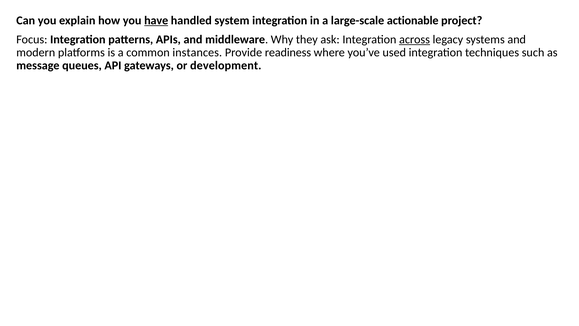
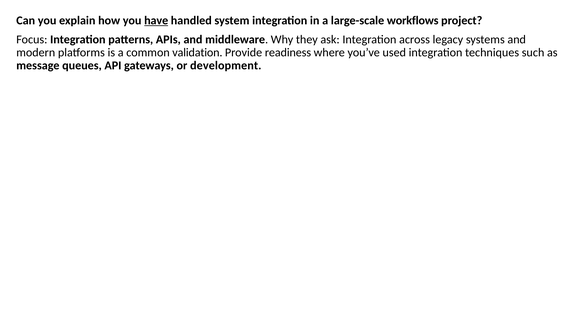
actionable: actionable -> workflows
across underline: present -> none
instances: instances -> validation
